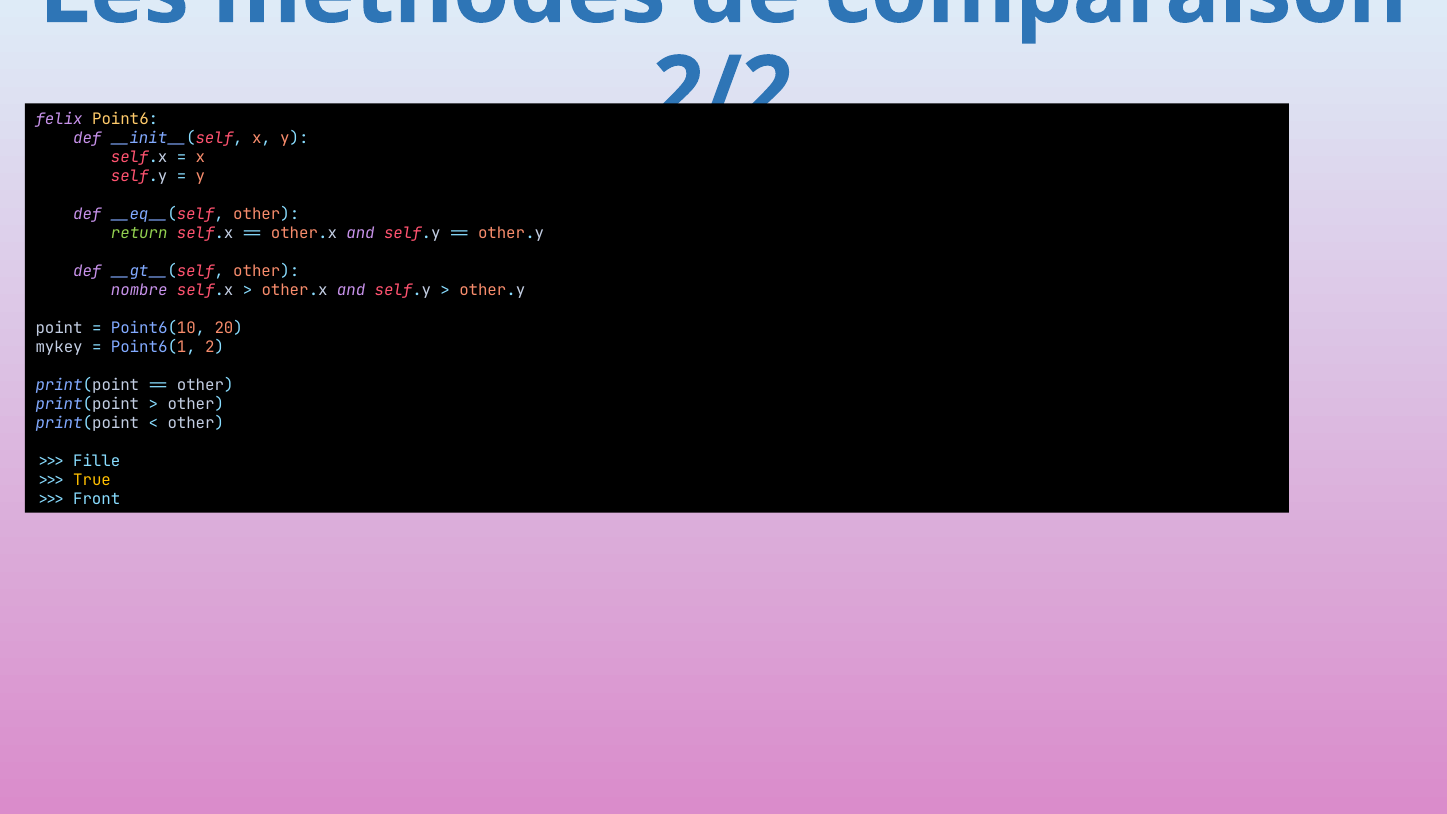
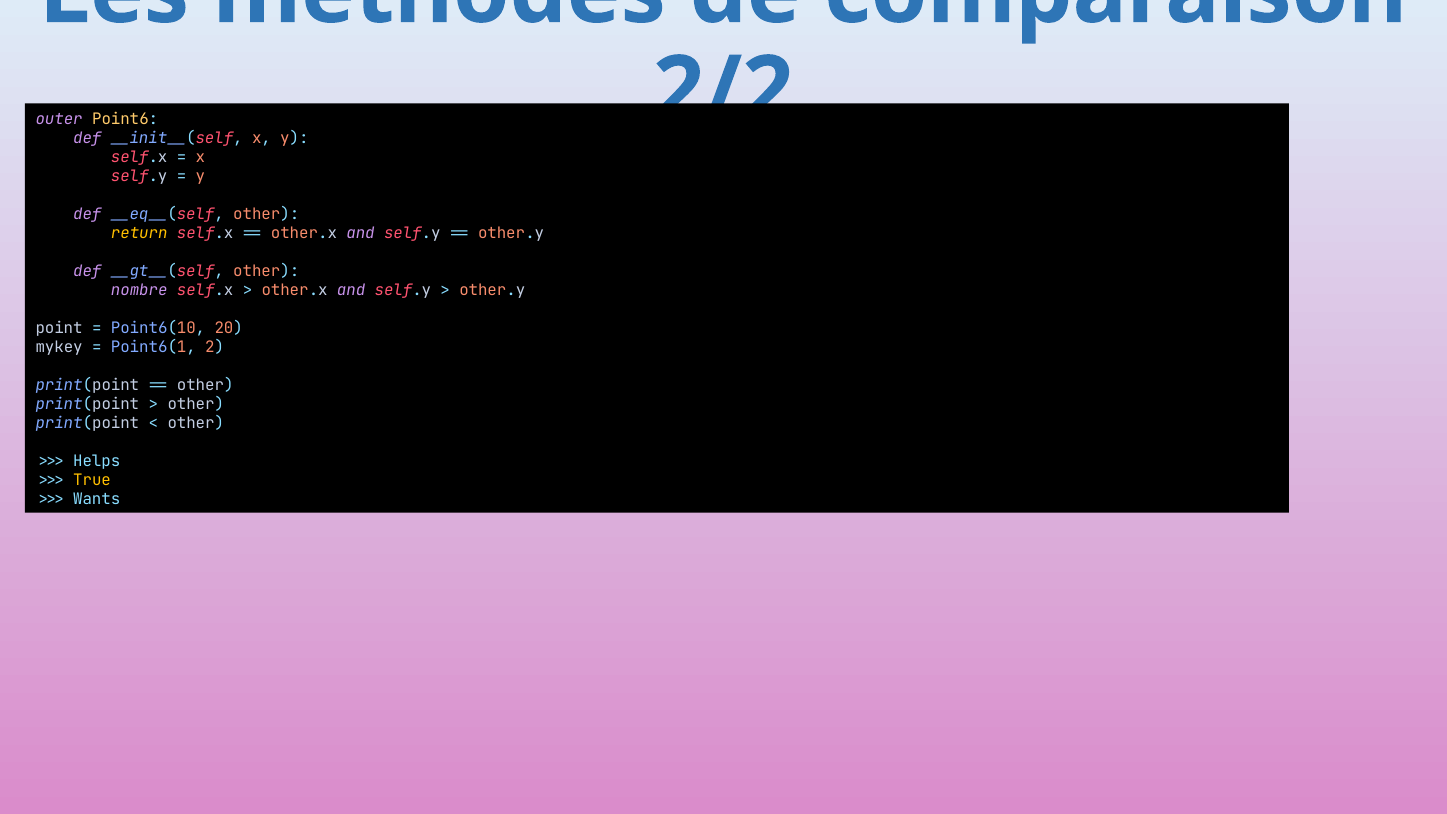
felix: felix -> outer
return colour: light green -> yellow
Fille: Fille -> Helps
Front: Front -> Wants
